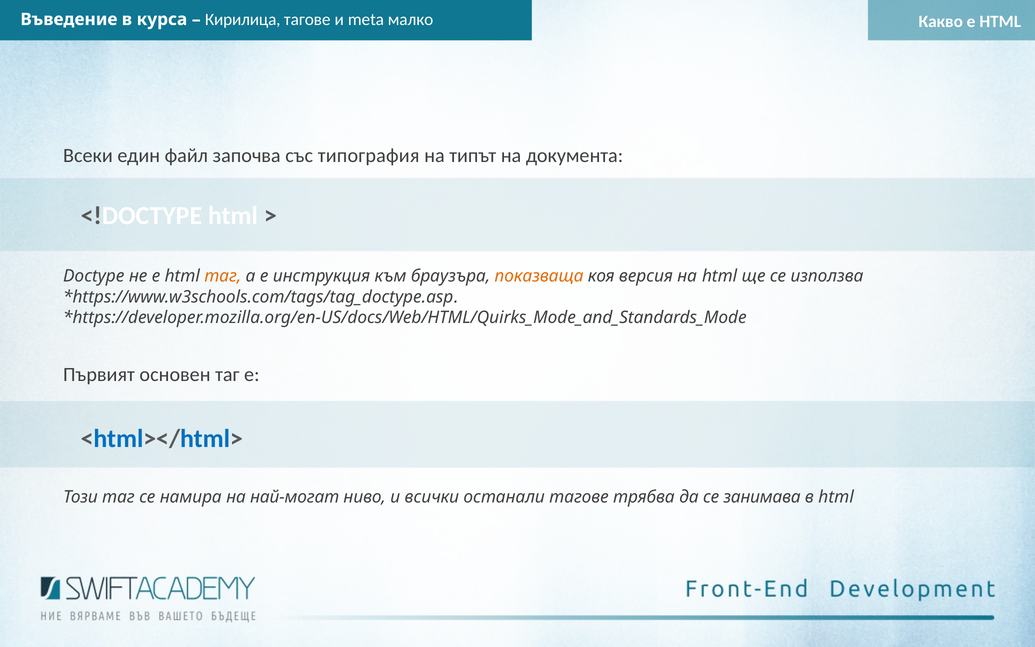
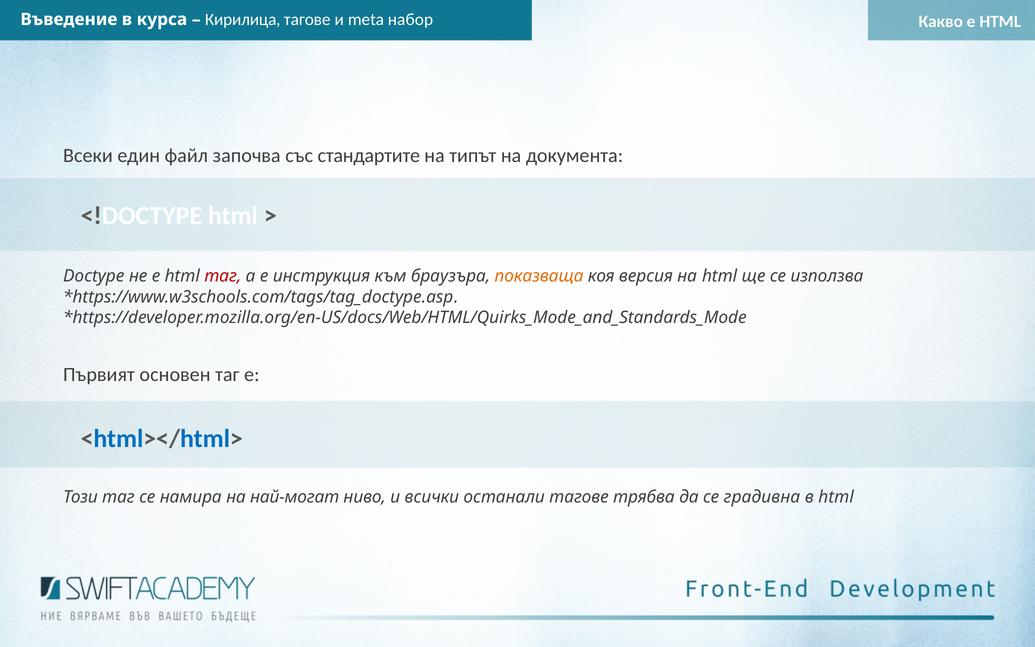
малко: малко -> набор
типография: типография -> стандартите
таг at (223, 276) colour: orange -> red
занимава: занимава -> градивна
